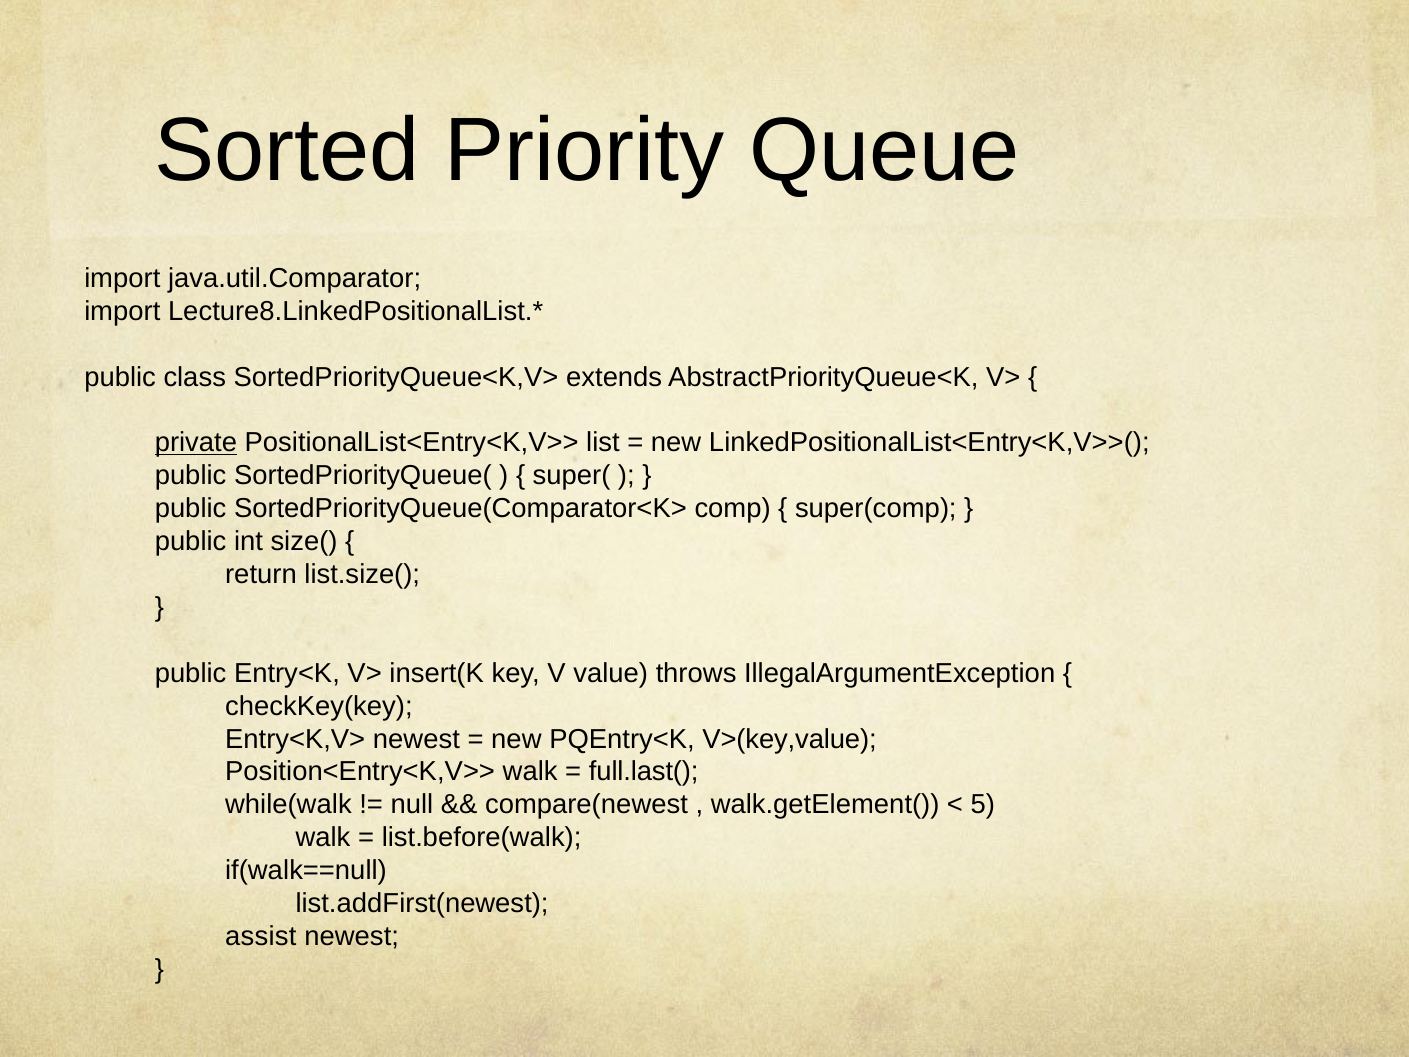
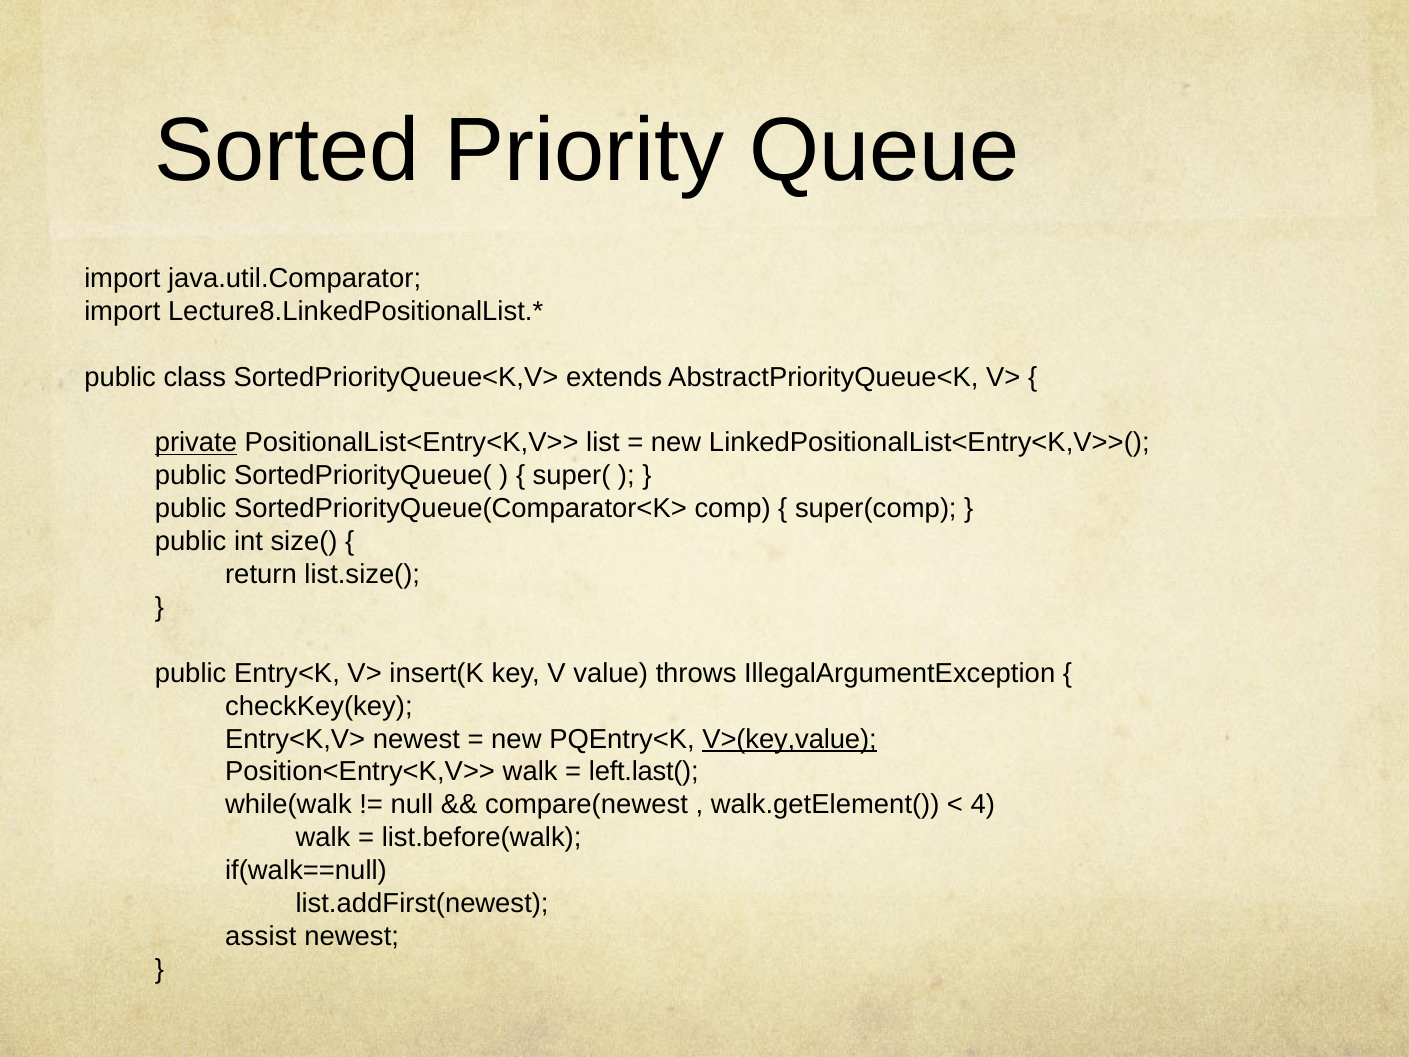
V>(key,value underline: none -> present
full.last(: full.last( -> left.last(
5: 5 -> 4
